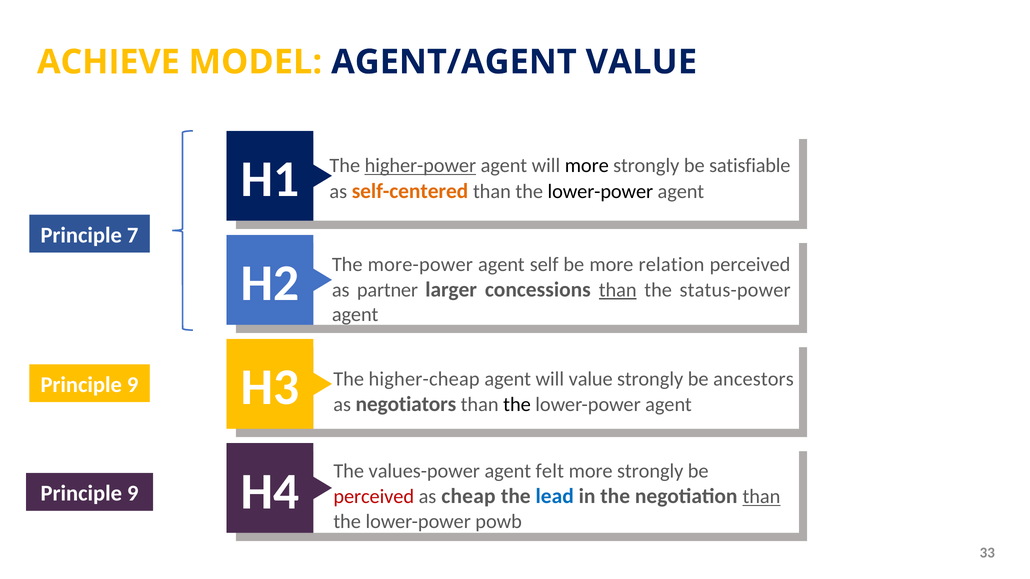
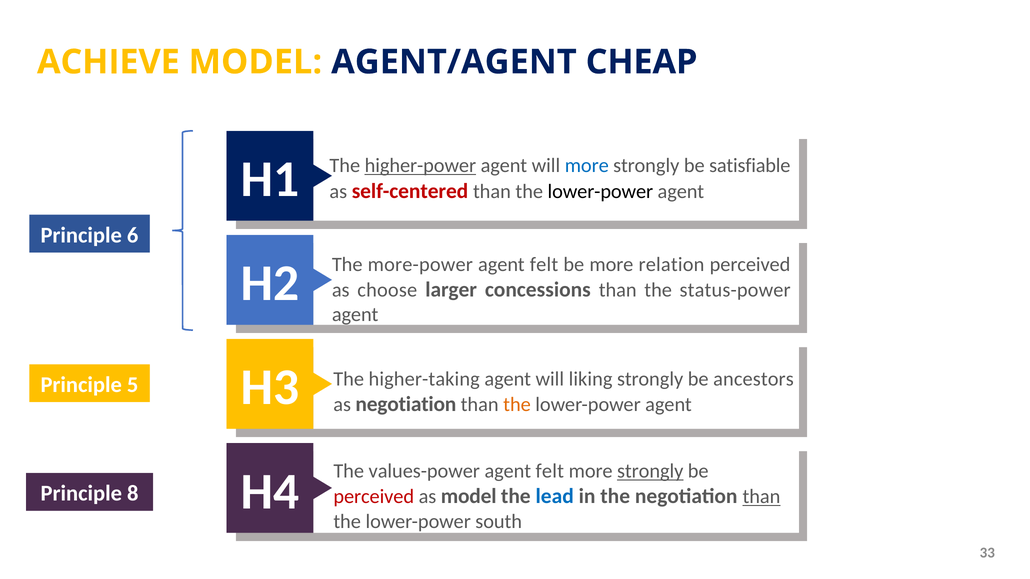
AGENT/AGENT VALUE: VALUE -> CHEAP
more at (587, 166) colour: black -> blue
self-centered colour: orange -> red
7: 7 -> 6
self at (544, 265): self -> felt
partner: partner -> choose
than at (618, 290) underline: present -> none
higher-cheap: higher-cheap -> higher-taking
will value: value -> liking
9 at (133, 385): 9 -> 5
as negotiators: negotiators -> negotiation
the at (517, 405) colour: black -> orange
strongly at (650, 472) underline: none -> present
9 at (133, 494): 9 -> 8
as cheap: cheap -> model
powb: powb -> south
